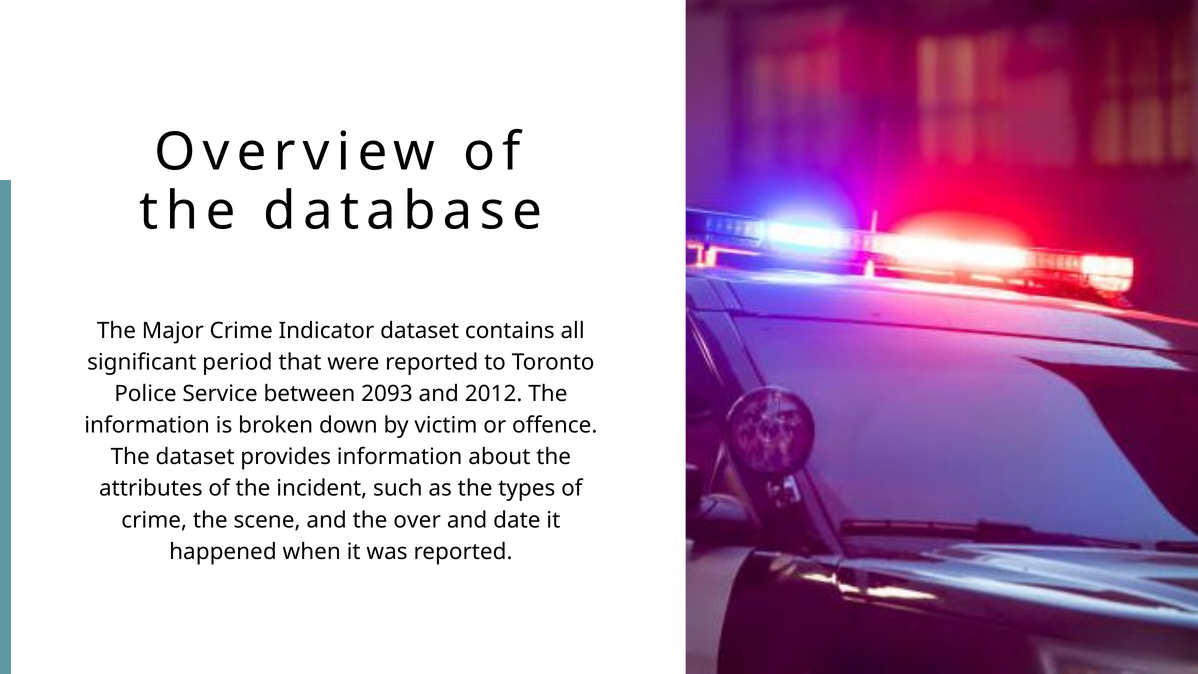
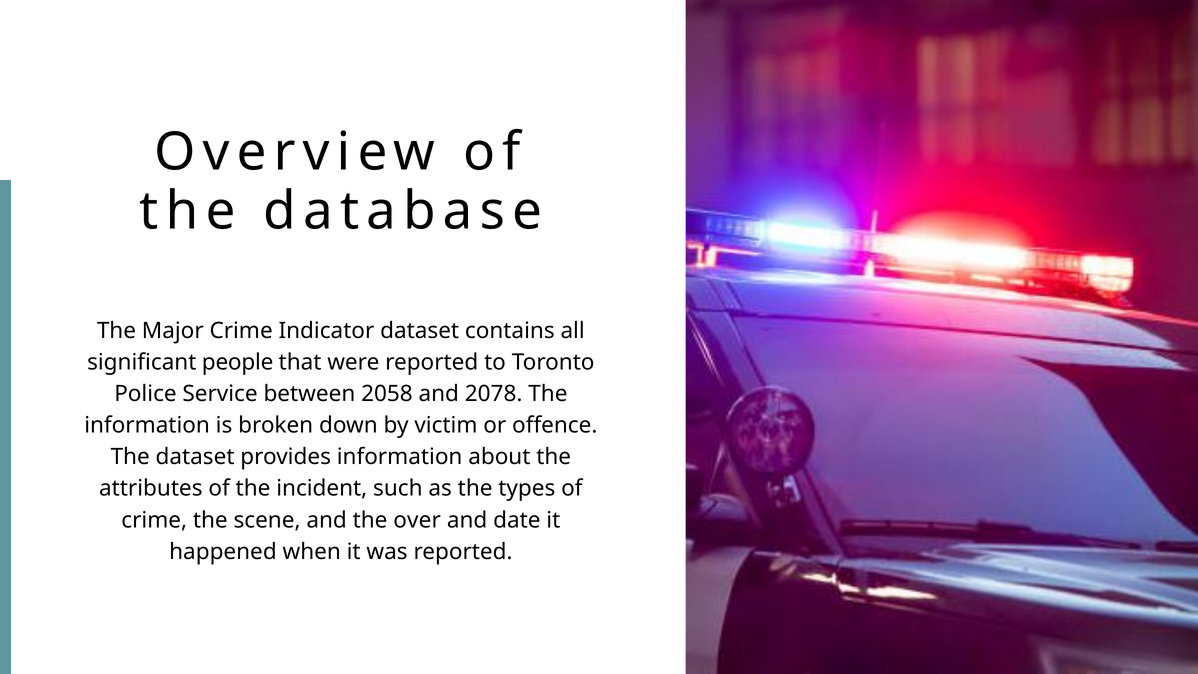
period: period -> people
2093: 2093 -> 2058
2012: 2012 -> 2078
